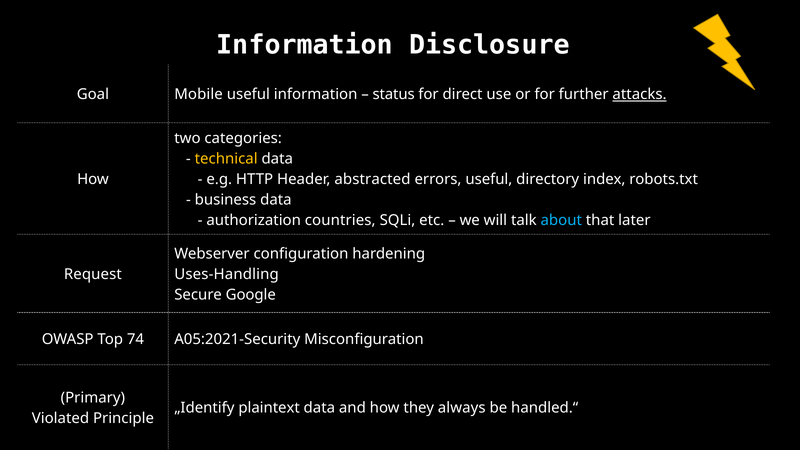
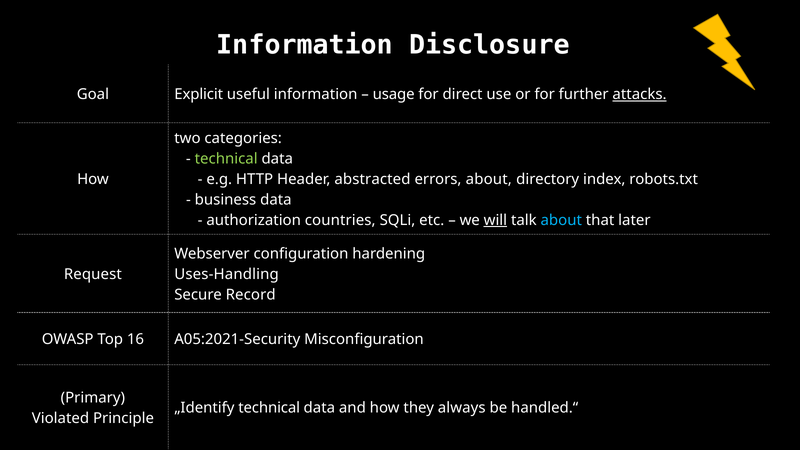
Mobile: Mobile -> Explicit
status: status -> usage
technical at (226, 159) colour: yellow -> light green
errors useful: useful -> about
will underline: none -> present
Google: Google -> Record
74: 74 -> 16
„Identify plaintext: plaintext -> technical
